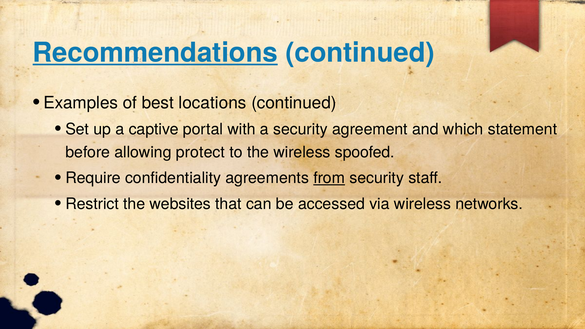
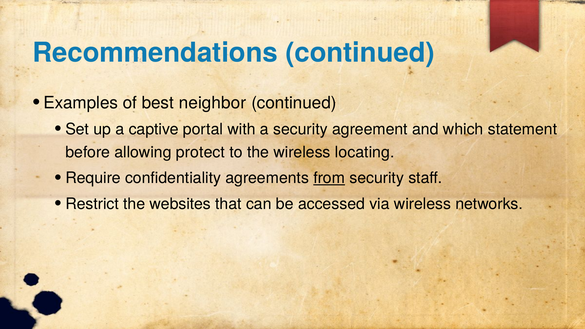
Recommendations underline: present -> none
locations: locations -> neighbor
spoofed: spoofed -> locating
